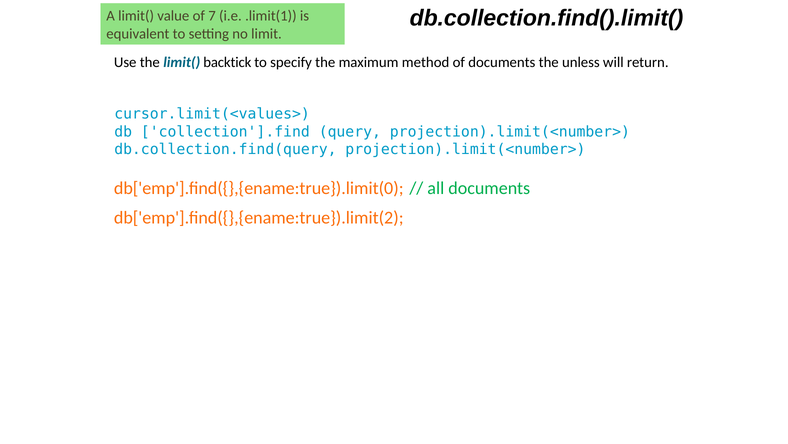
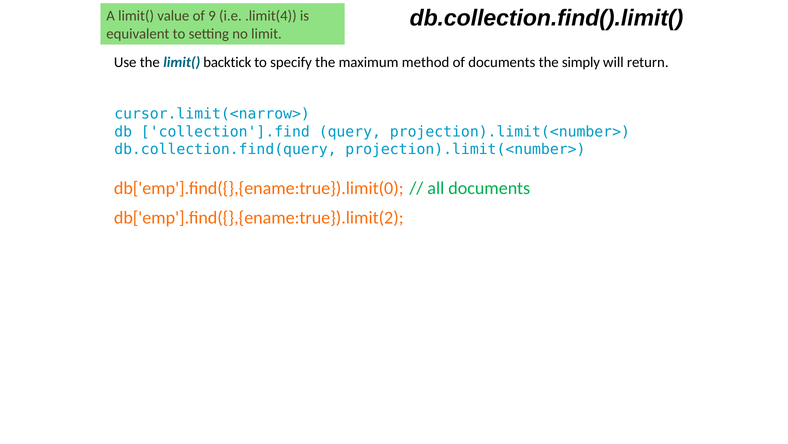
7: 7 -> 9
.limit(1: .limit(1 -> .limit(4
unless: unless -> simply
cursor.limit(<values>: cursor.limit(<values> -> cursor.limit(<narrow>
